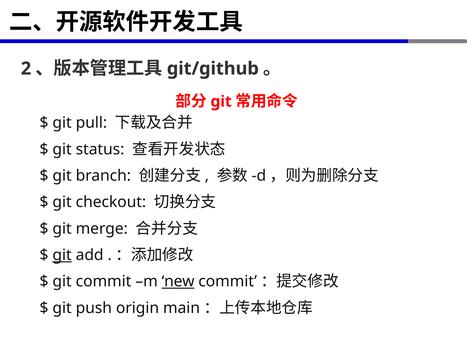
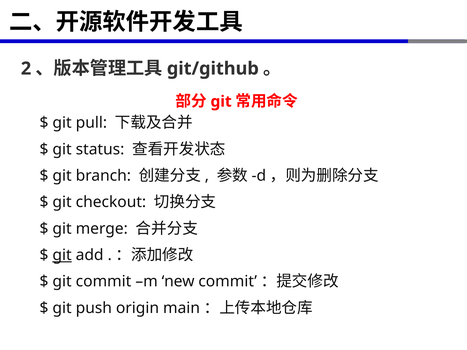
new underline: present -> none
